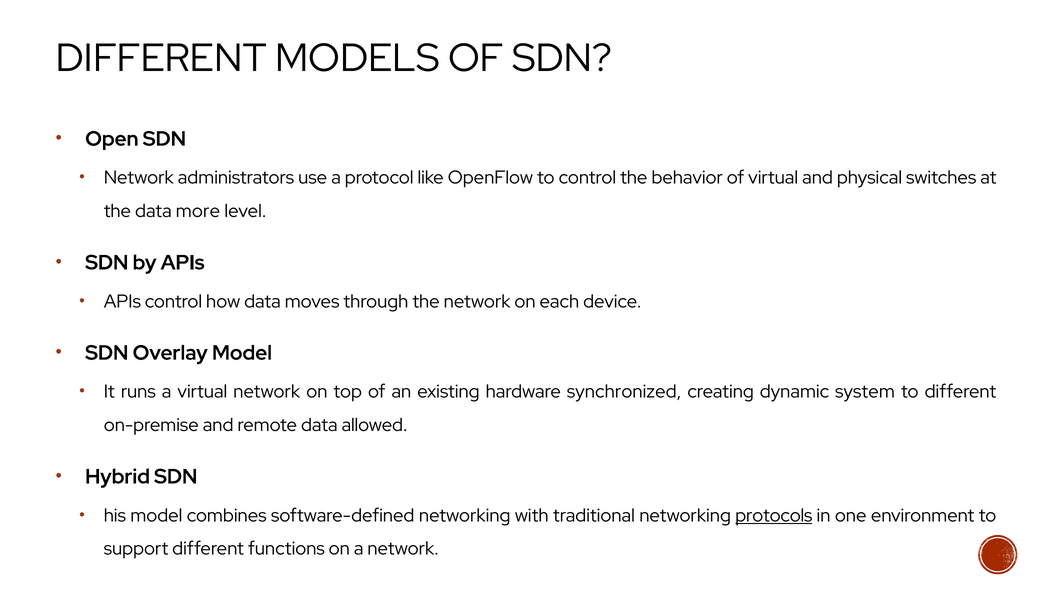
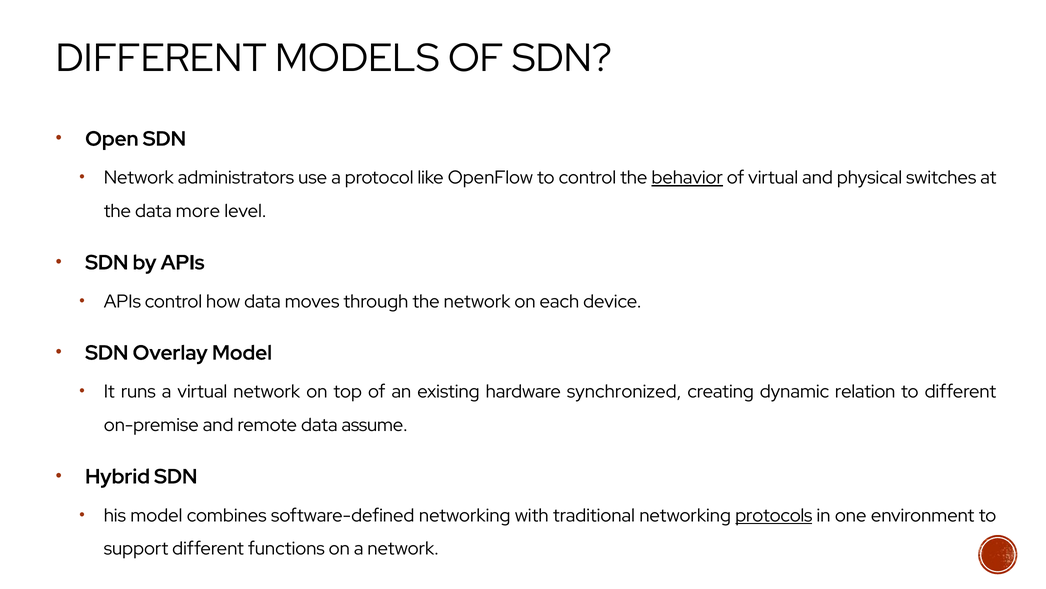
behavior underline: none -> present
system: system -> relation
allowed: allowed -> assume
